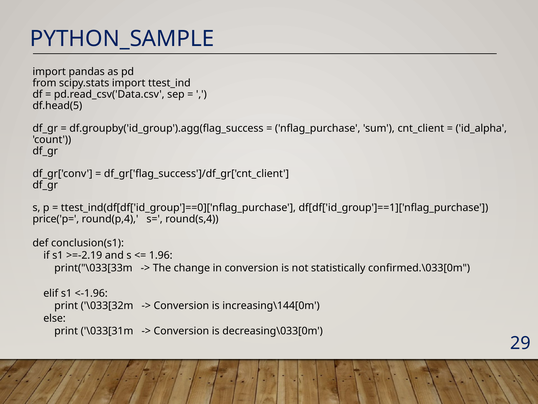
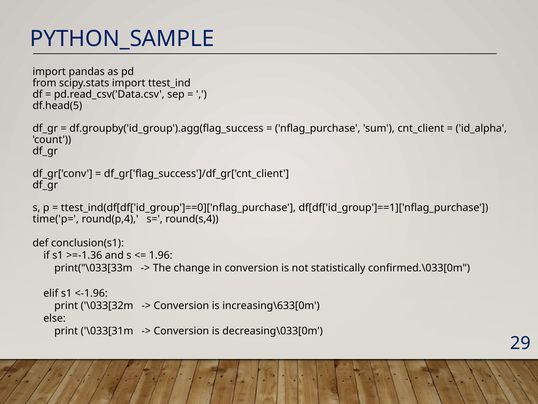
price('p=: price('p= -> time('p=
>=-2.19: >=-2.19 -> >=-1.36
increasing\144[0m: increasing\144[0m -> increasing\633[0m
